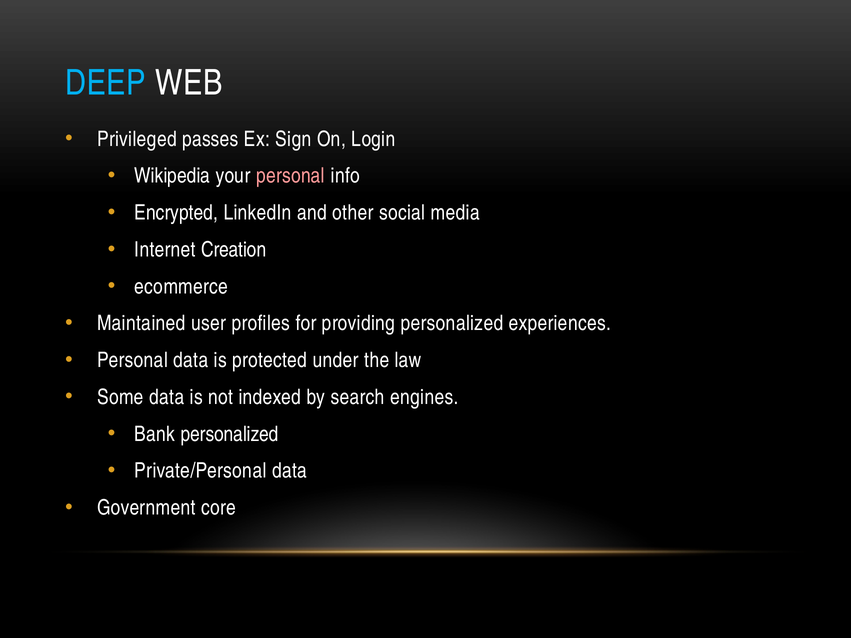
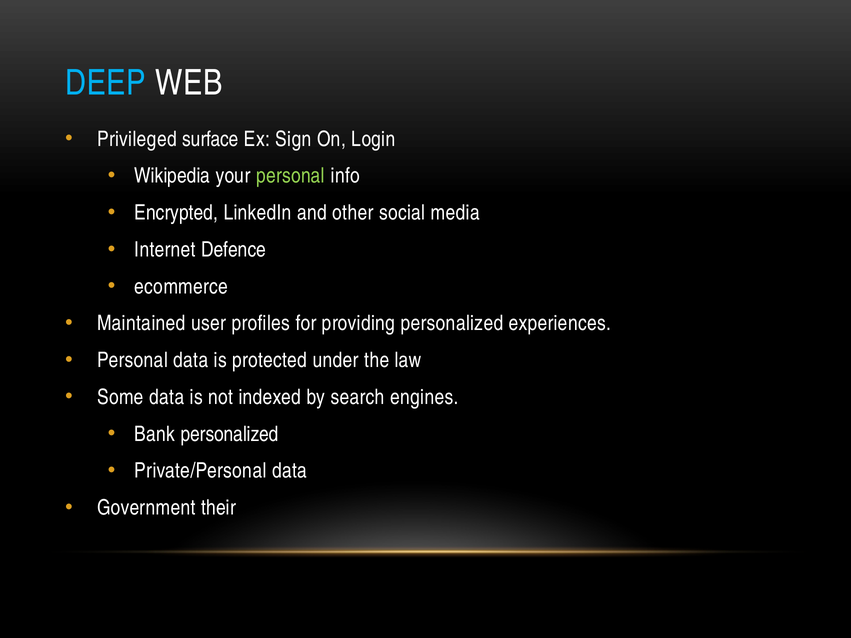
passes: passes -> surface
personal at (291, 176) colour: pink -> light green
Creation: Creation -> Defence
core: core -> their
